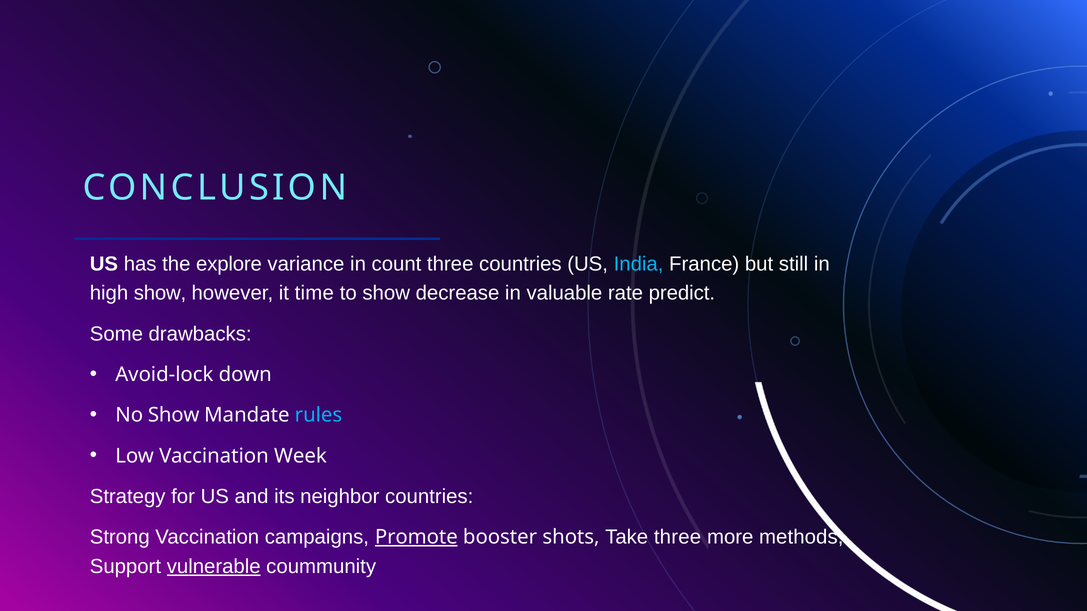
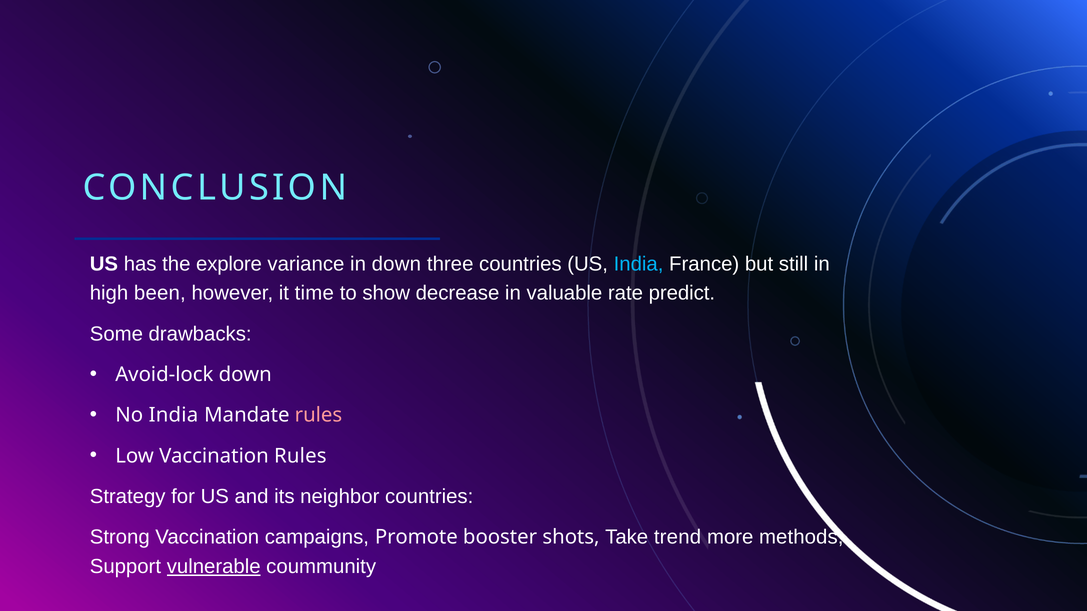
in count: count -> down
high show: show -> been
No Show: Show -> India
rules at (318, 415) colour: light blue -> pink
Vaccination Week: Week -> Rules
Promote underline: present -> none
Take three: three -> trend
